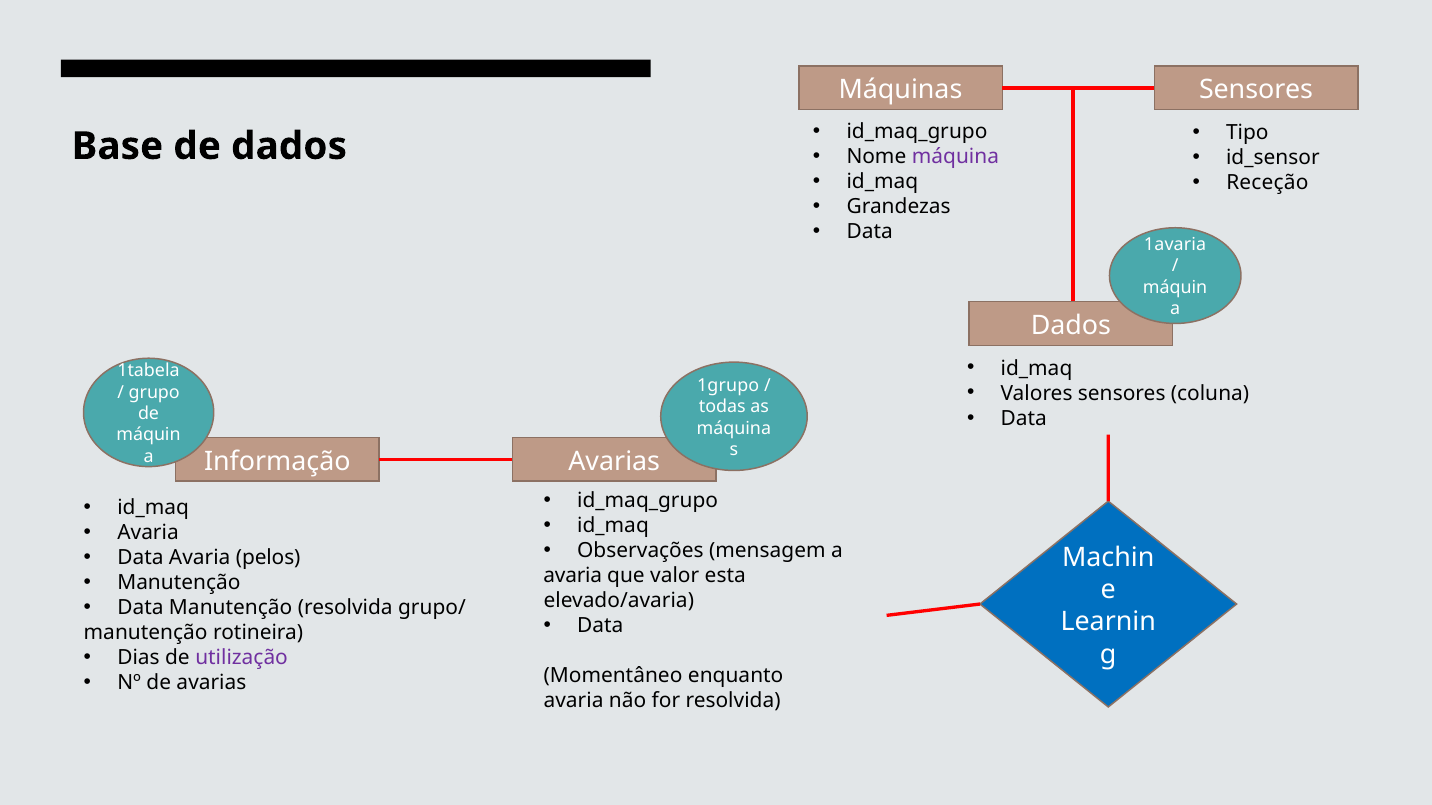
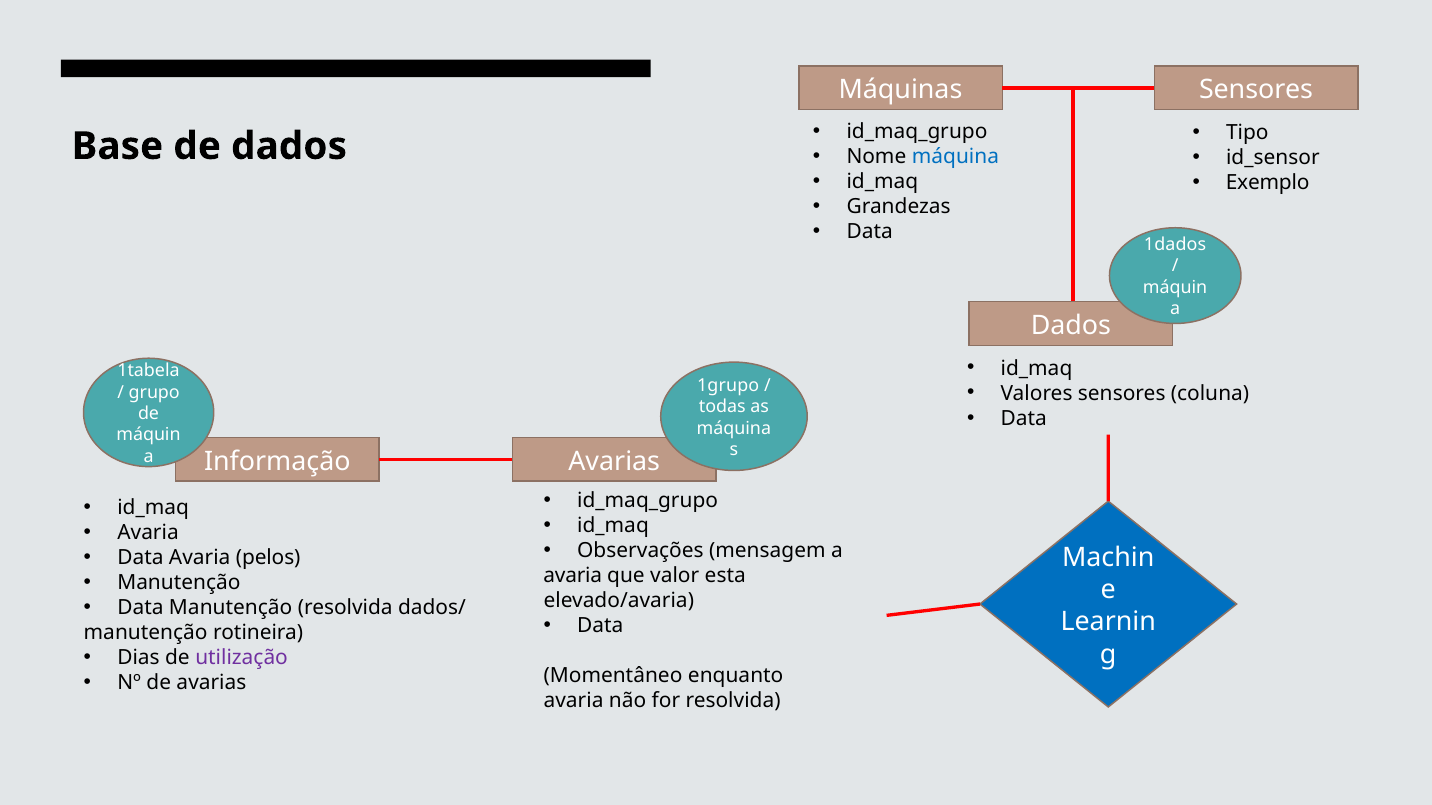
máquina at (955, 157) colour: purple -> blue
Receção: Receção -> Exemplo
1avaria: 1avaria -> 1dados
grupo/: grupo/ -> dados/
